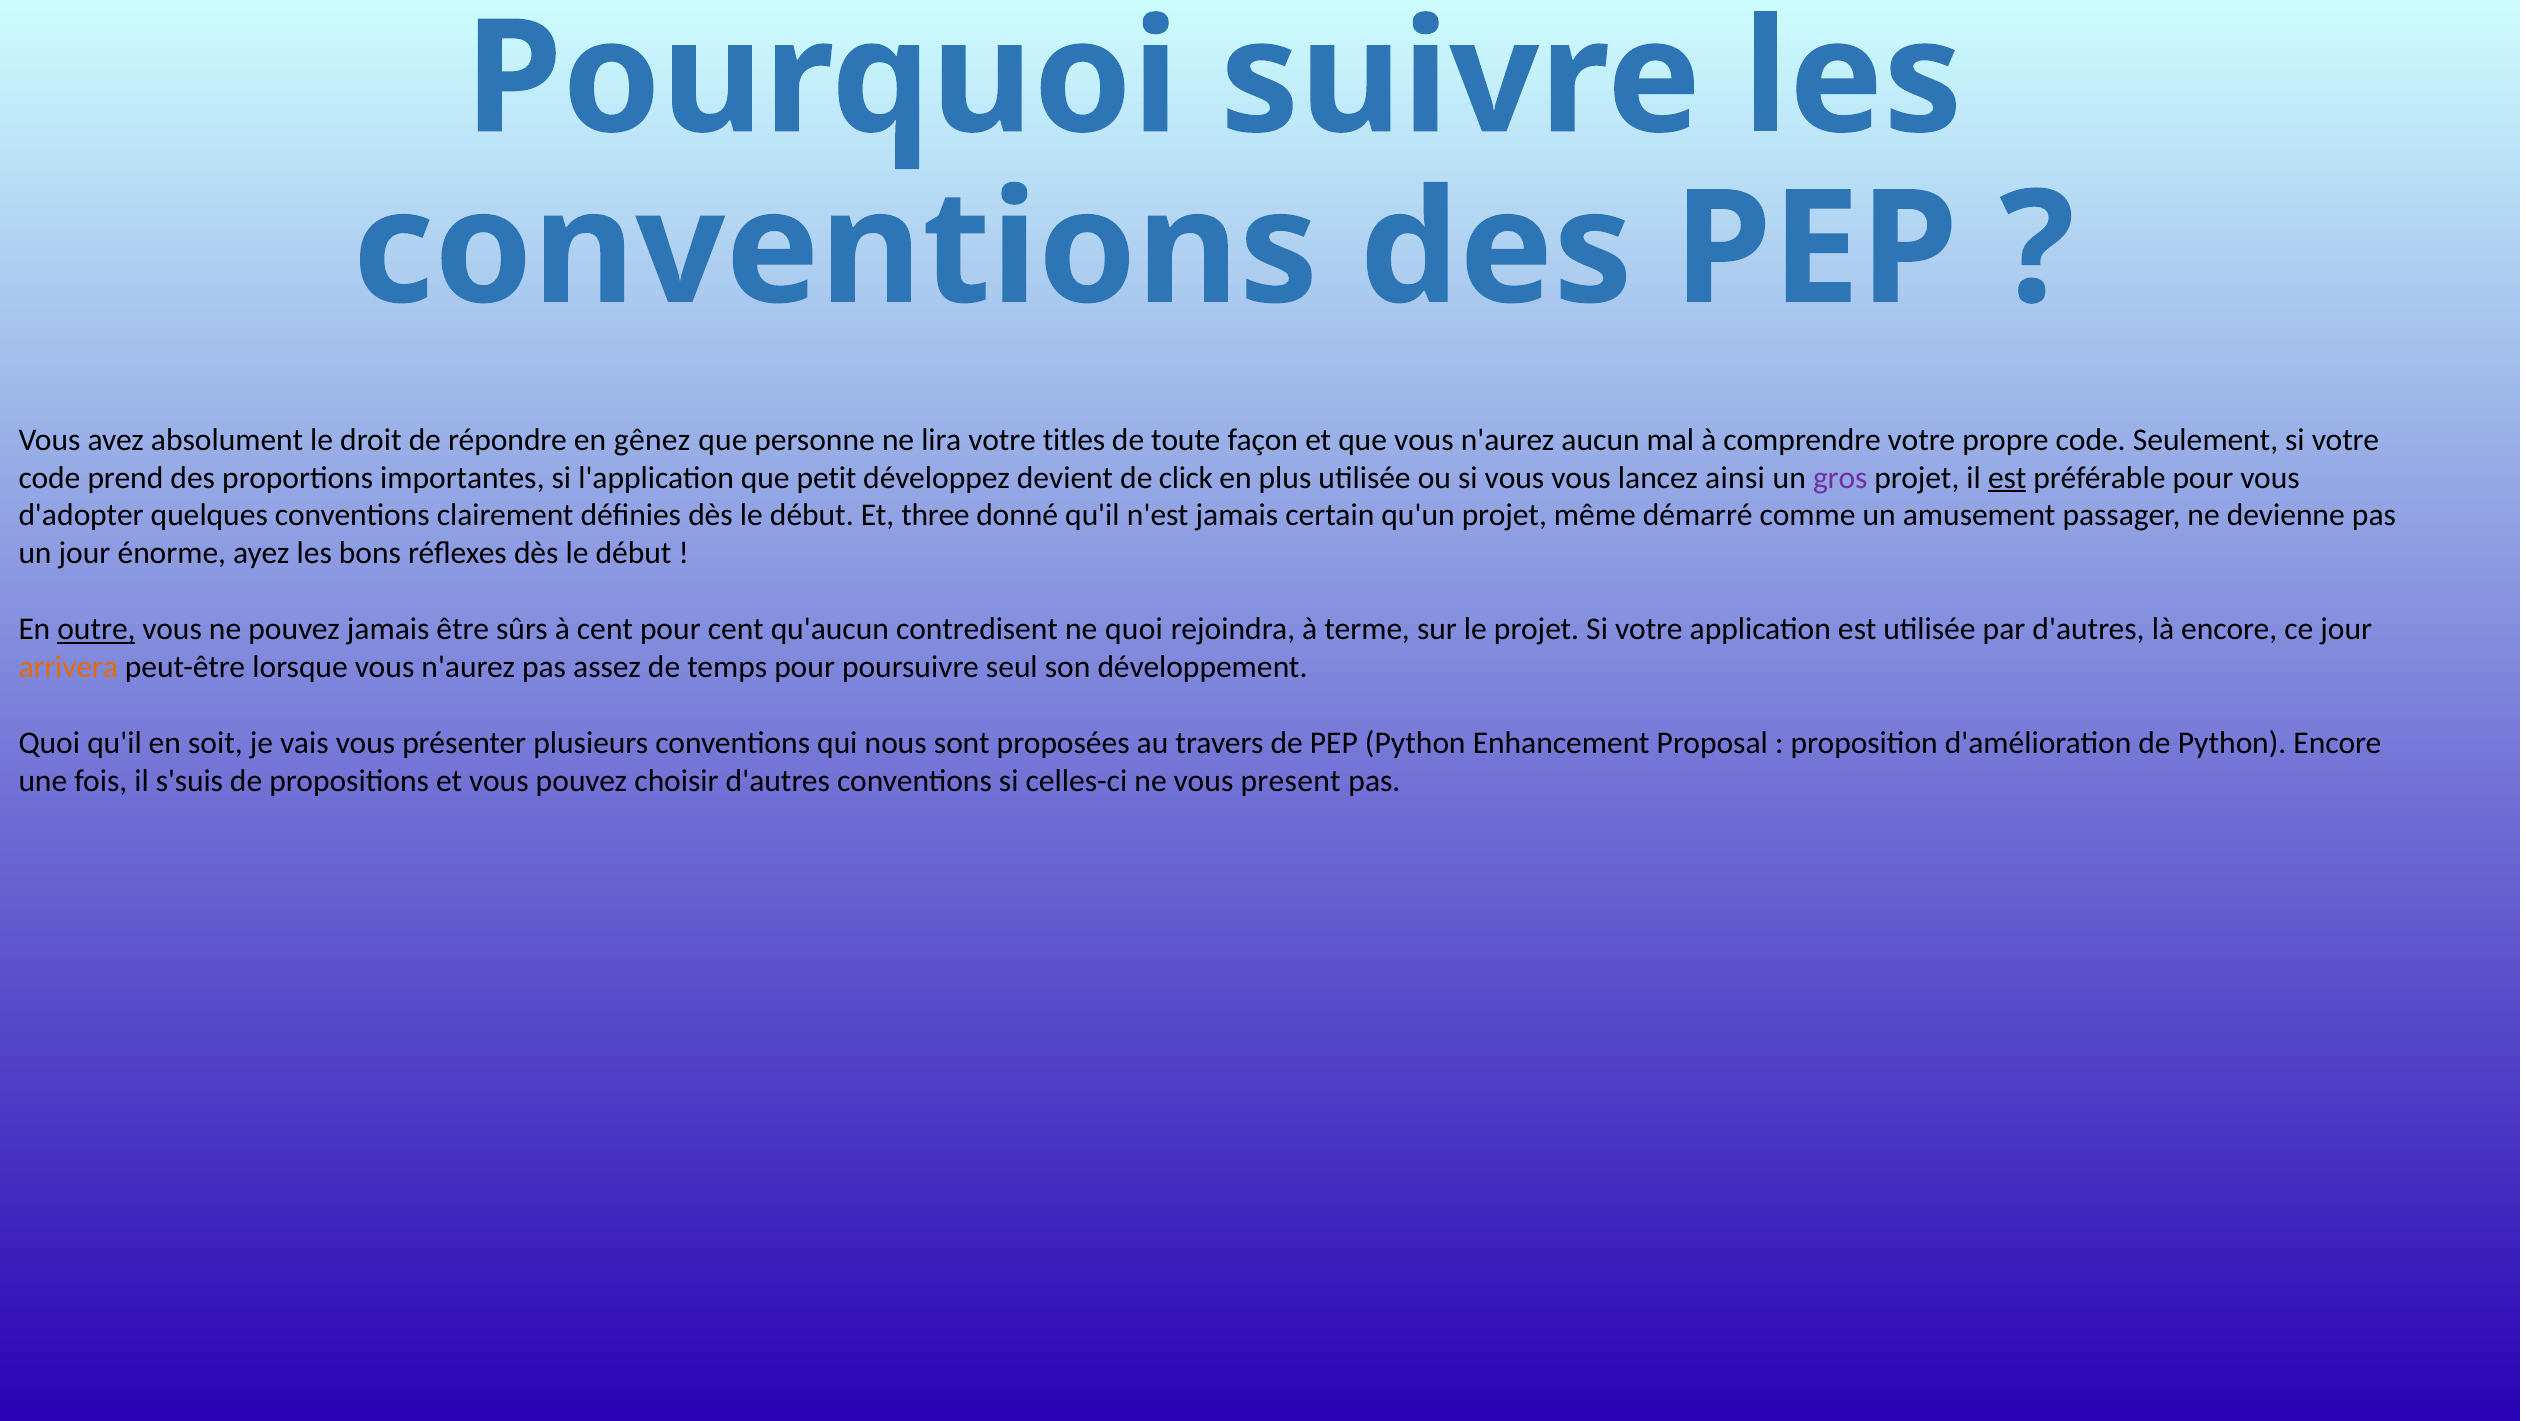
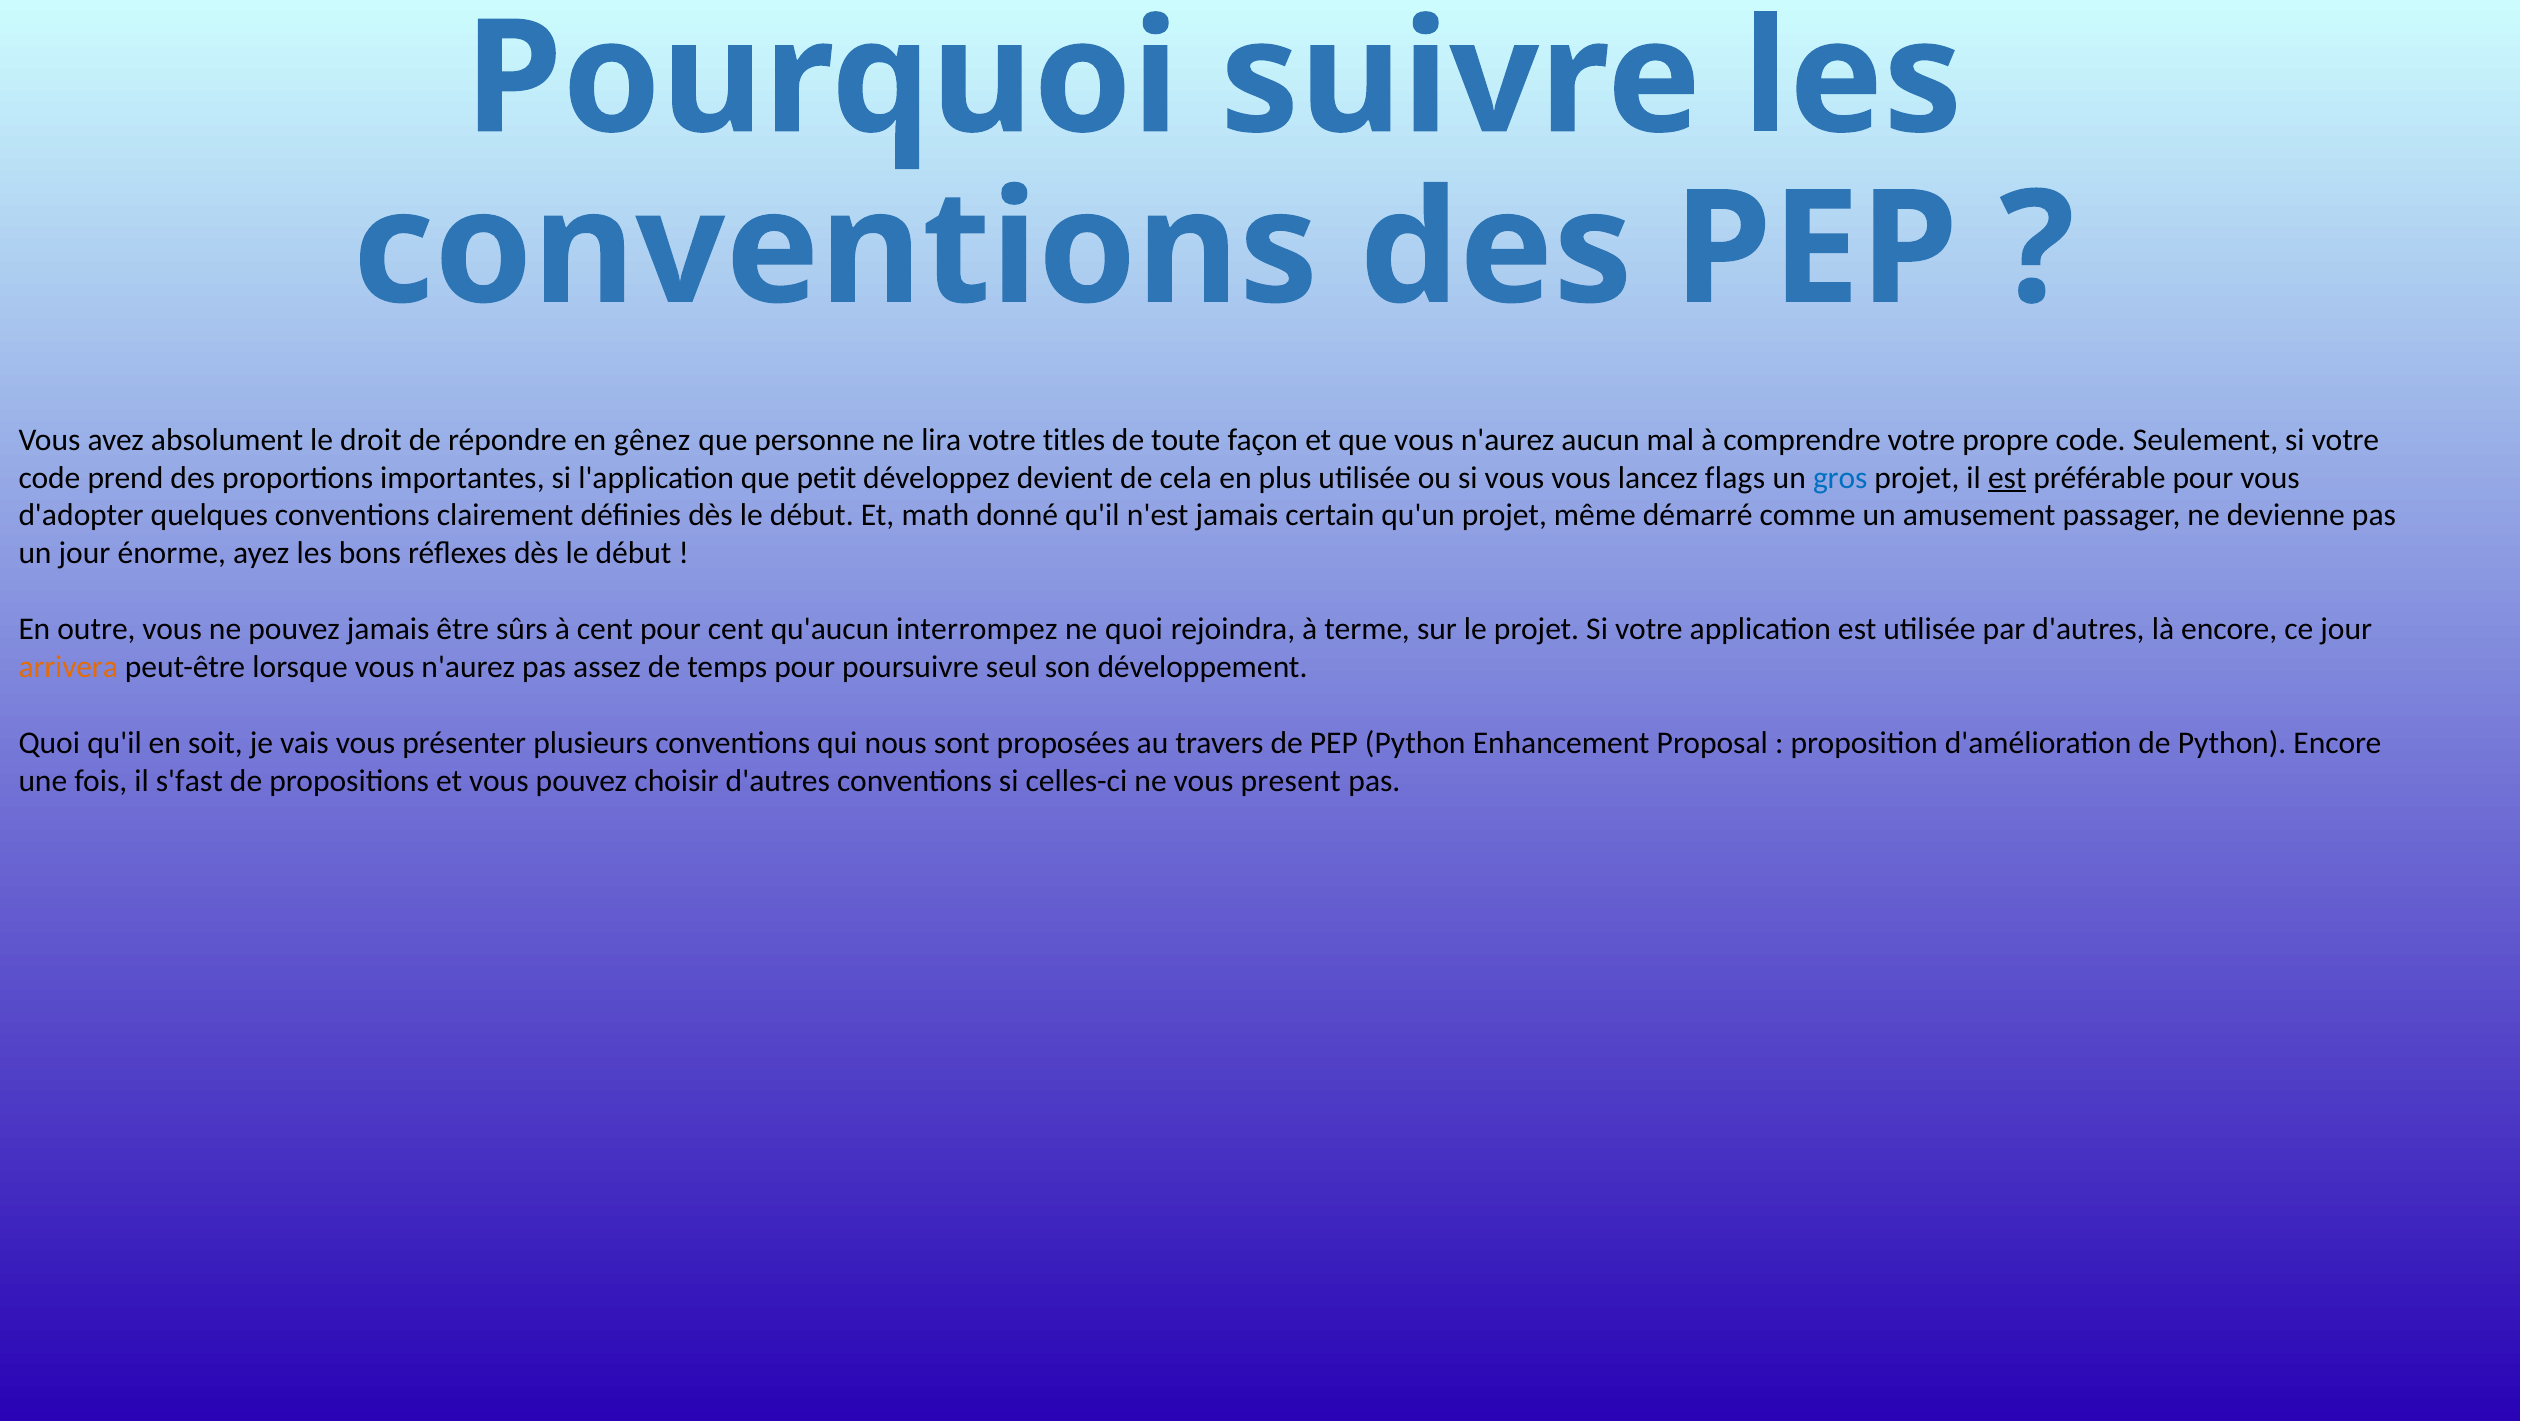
click: click -> cela
ainsi: ainsi -> flags
gros colour: purple -> blue
three: three -> math
outre underline: present -> none
contredisent: contredisent -> interrompez
s'suis: s'suis -> s'fast
